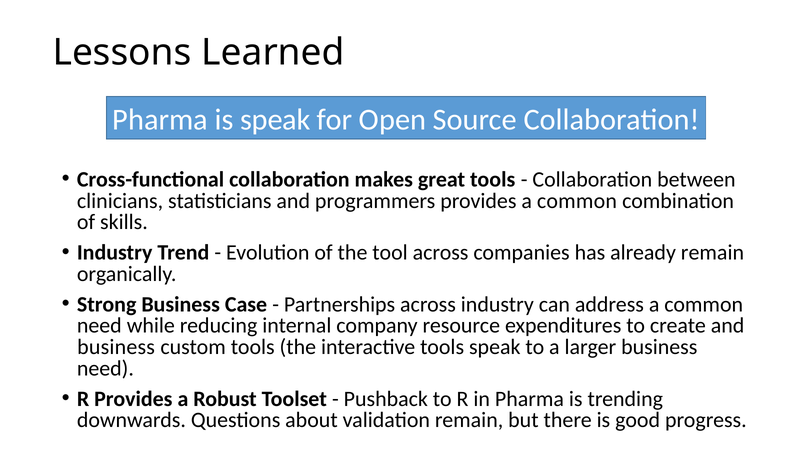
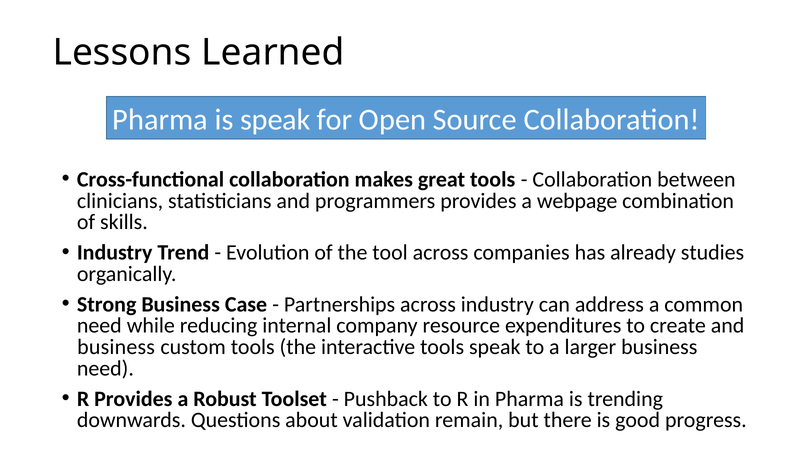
provides a common: common -> webpage
already remain: remain -> studies
